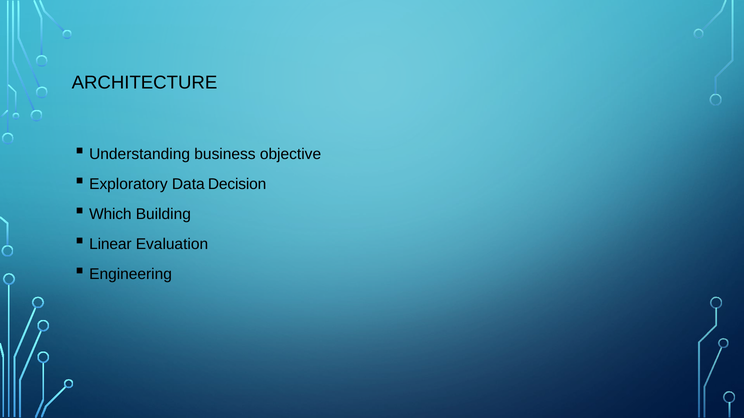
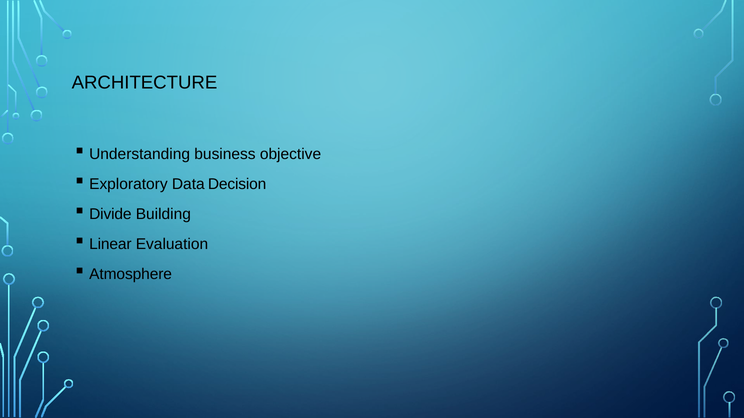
Which: Which -> Divide
Engineering: Engineering -> Atmosphere
